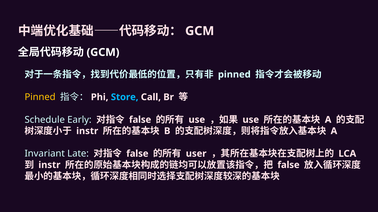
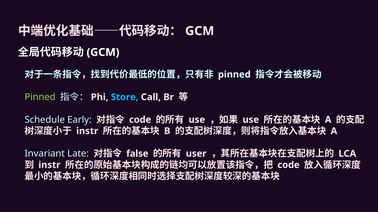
Pinned at (40, 97) colour: yellow -> light green
false at (140, 120): false -> code
false at (289, 165): false -> code
